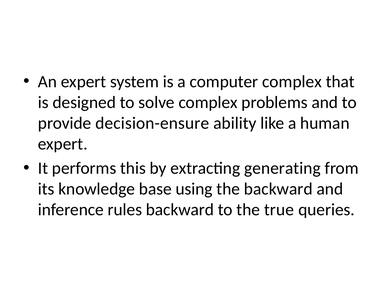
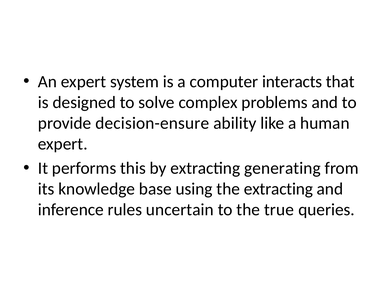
computer complex: complex -> interacts
the backward: backward -> extracting
rules backward: backward -> uncertain
